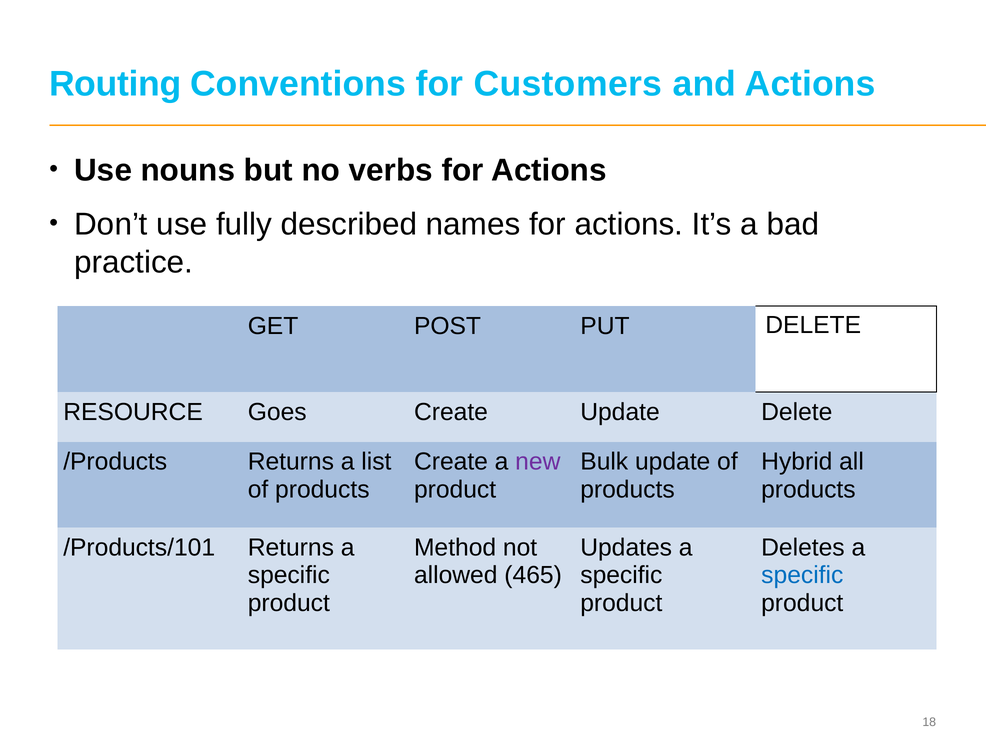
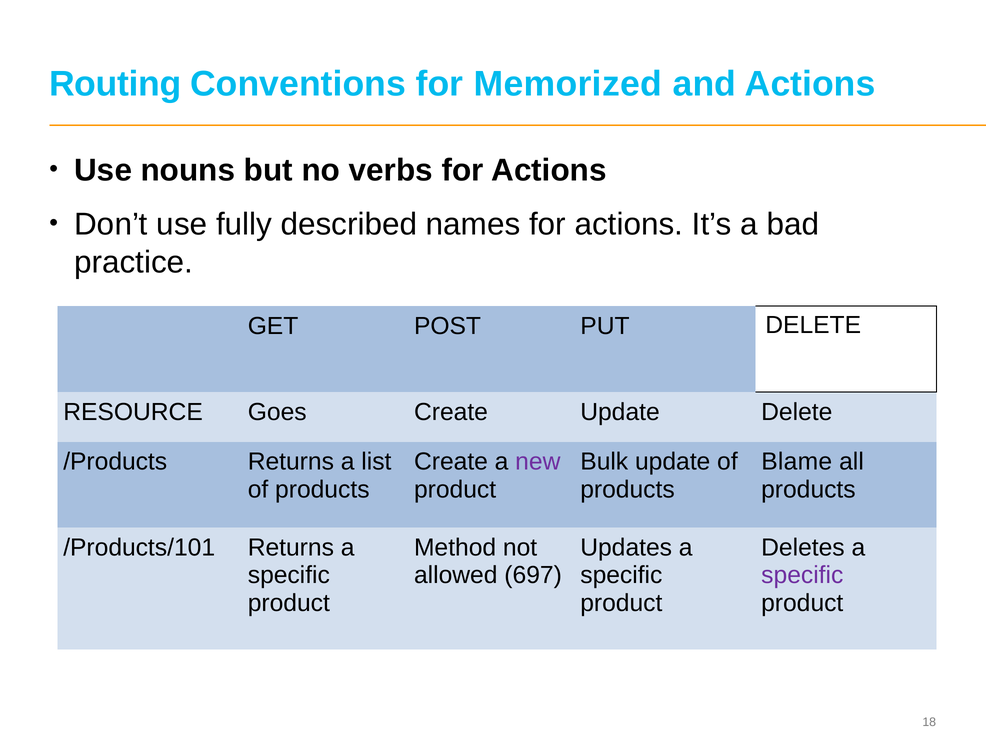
Customers: Customers -> Memorized
Hybrid: Hybrid -> Blame
465: 465 -> 697
specific at (802, 575) colour: blue -> purple
